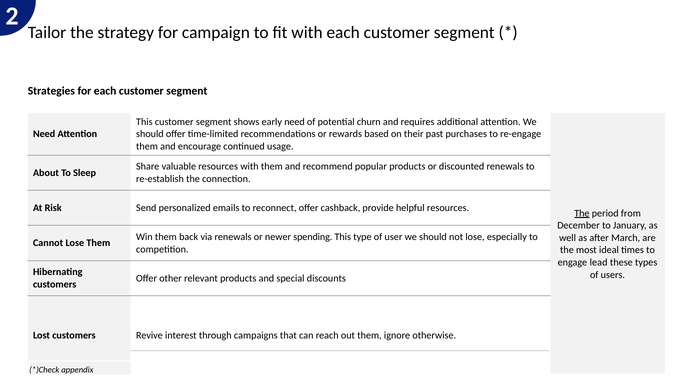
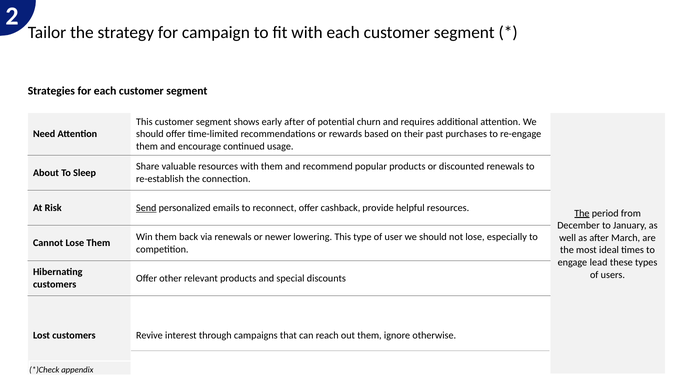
early need: need -> after
Send underline: none -> present
spending: spending -> lowering
